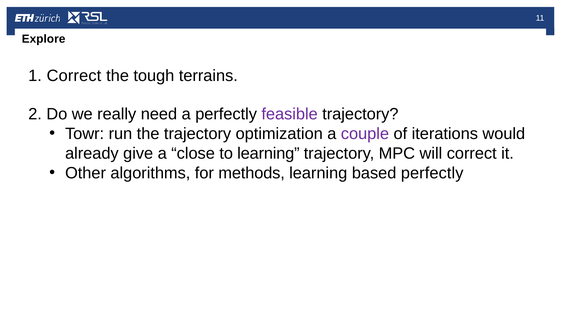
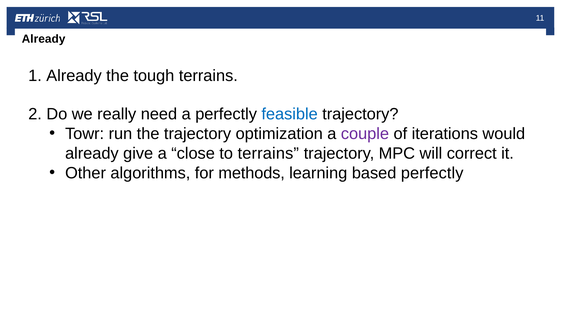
Explore at (44, 39): Explore -> Already
1 Correct: Correct -> Already
feasible colour: purple -> blue
to learning: learning -> terrains
